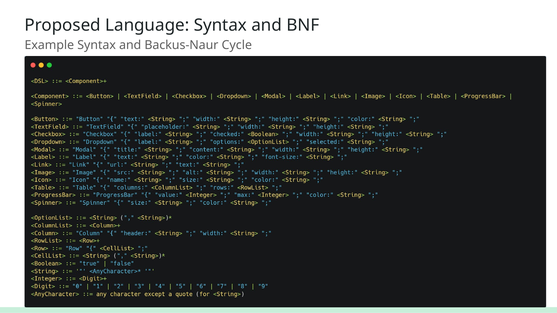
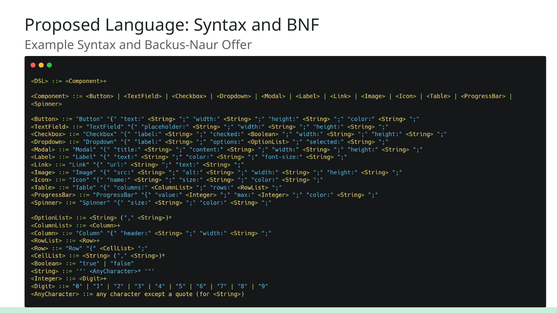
Cycle: Cycle -> Offer
